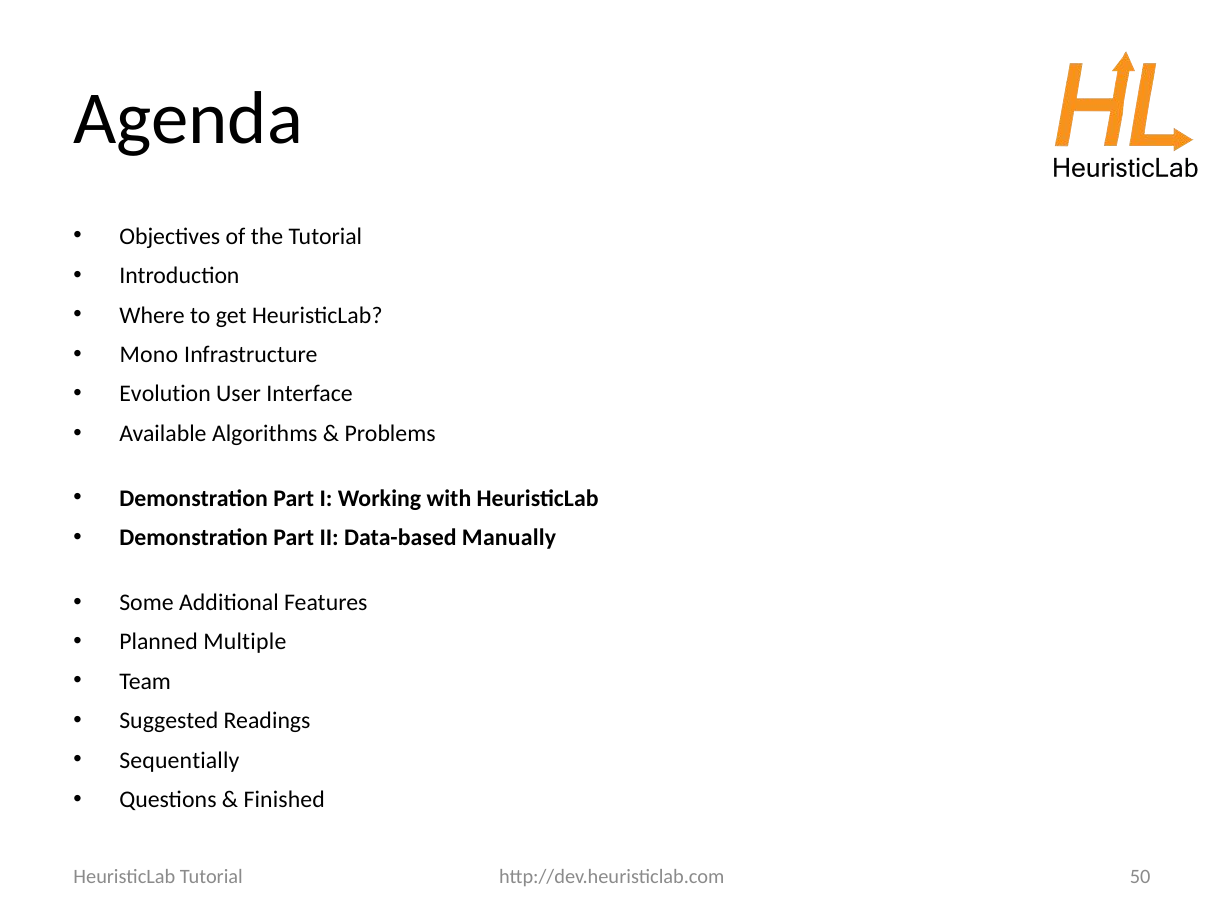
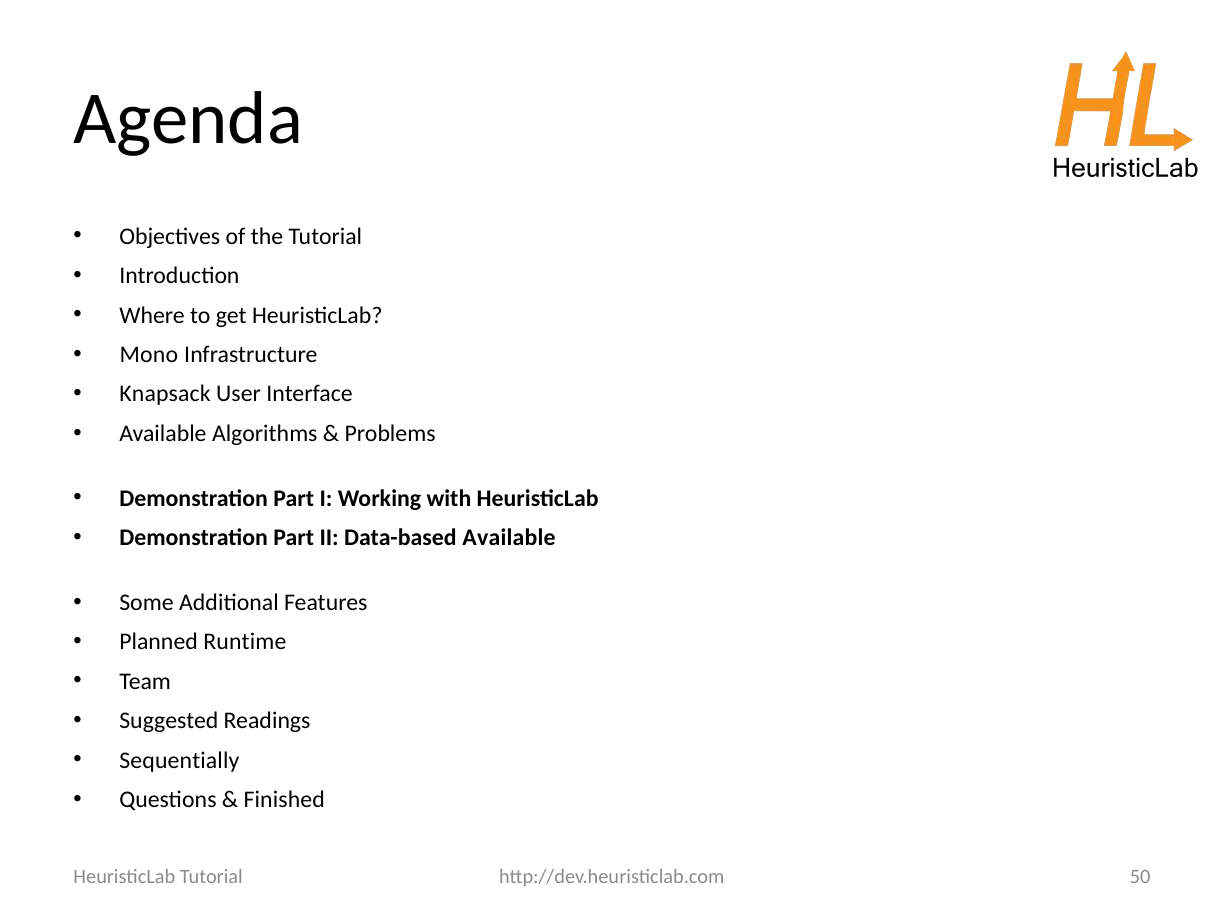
Evolution: Evolution -> Knapsack
Data-based Manually: Manually -> Available
Multiple: Multiple -> Runtime
